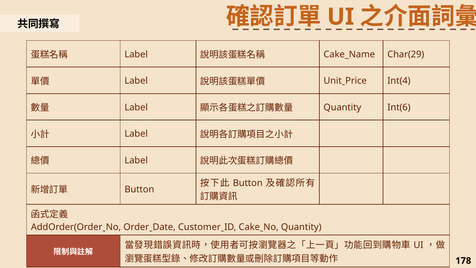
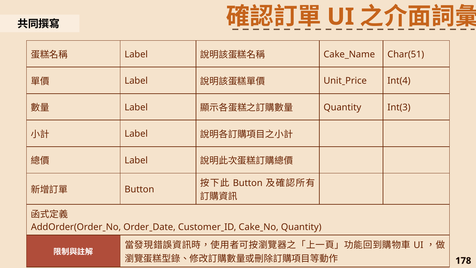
Char(29: Char(29 -> Char(51
Int(6: Int(6 -> Int(3
